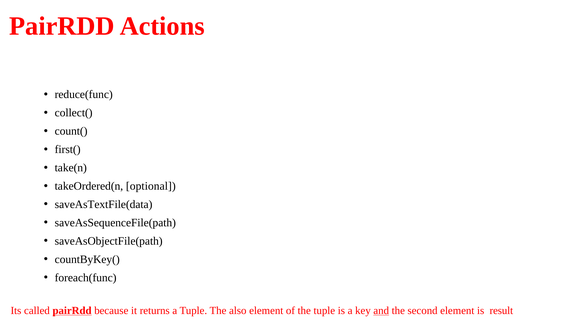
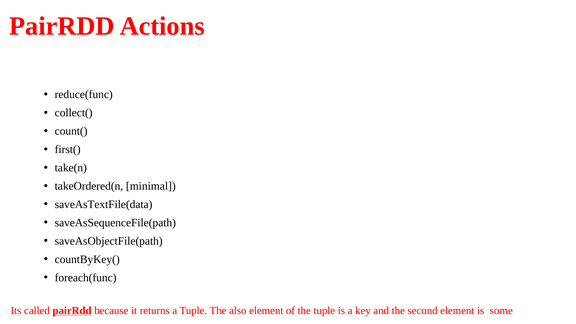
optional: optional -> minimal
and underline: present -> none
result: result -> some
